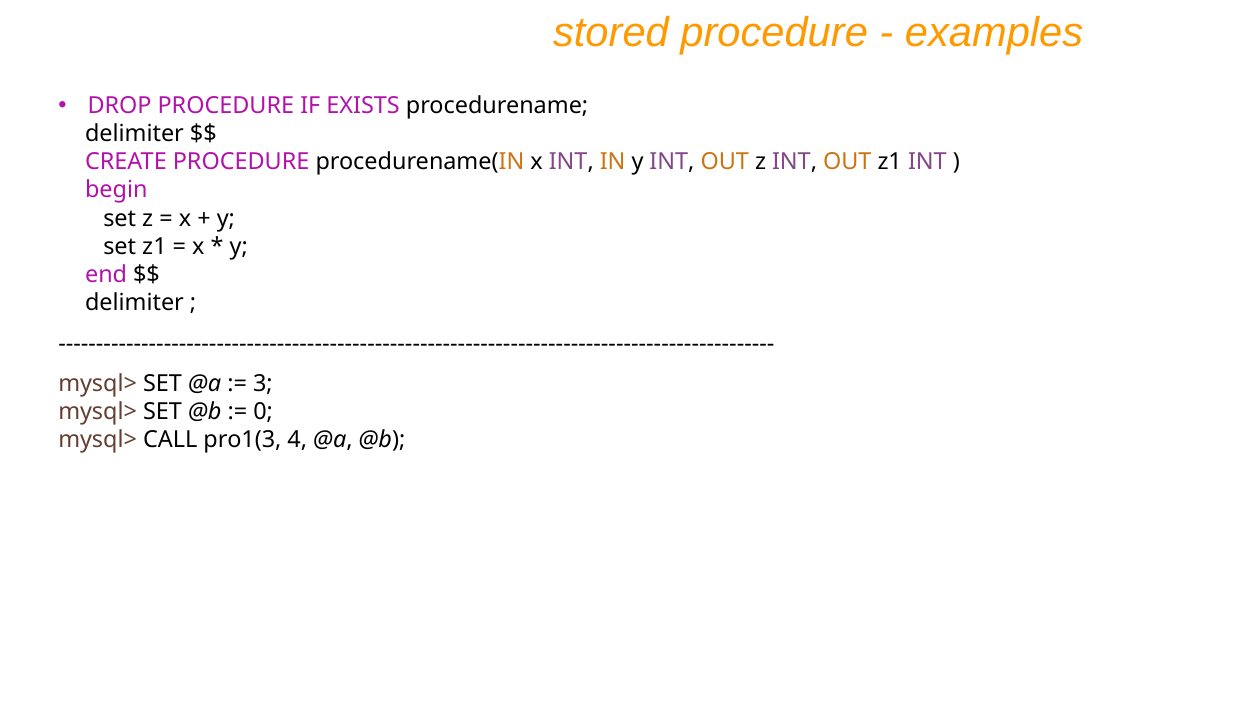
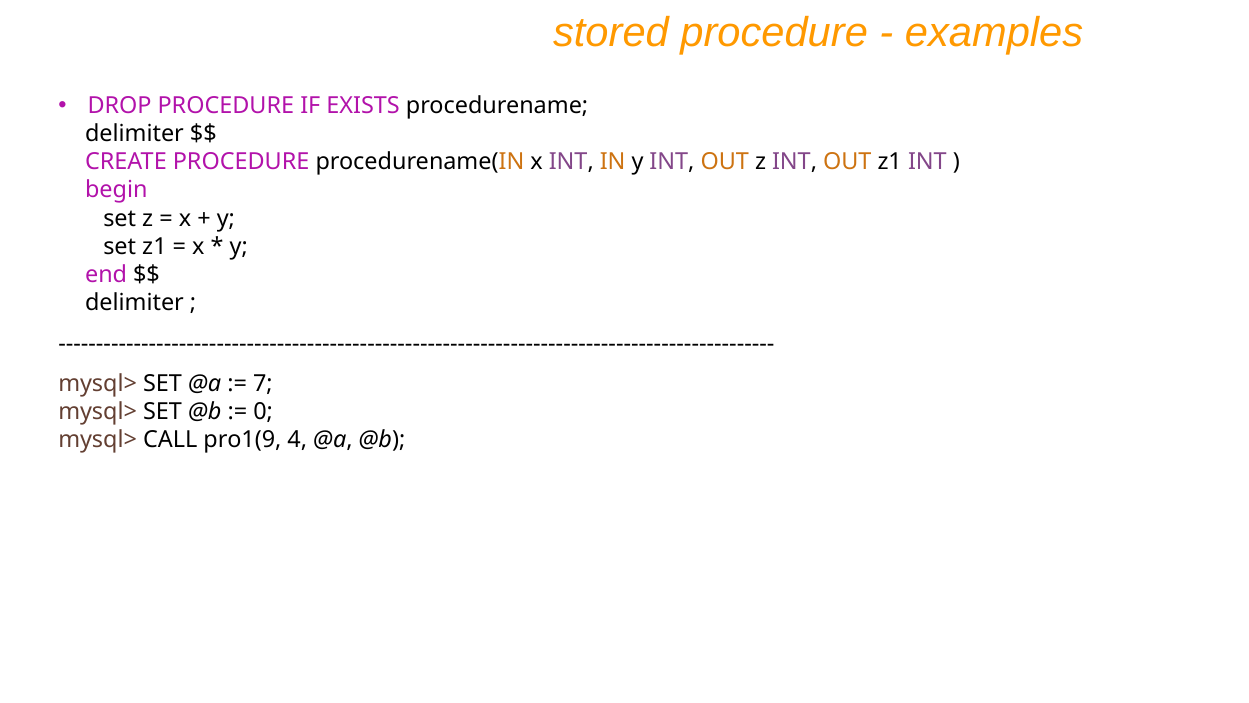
3: 3 -> 7
pro1(3: pro1(3 -> pro1(9
